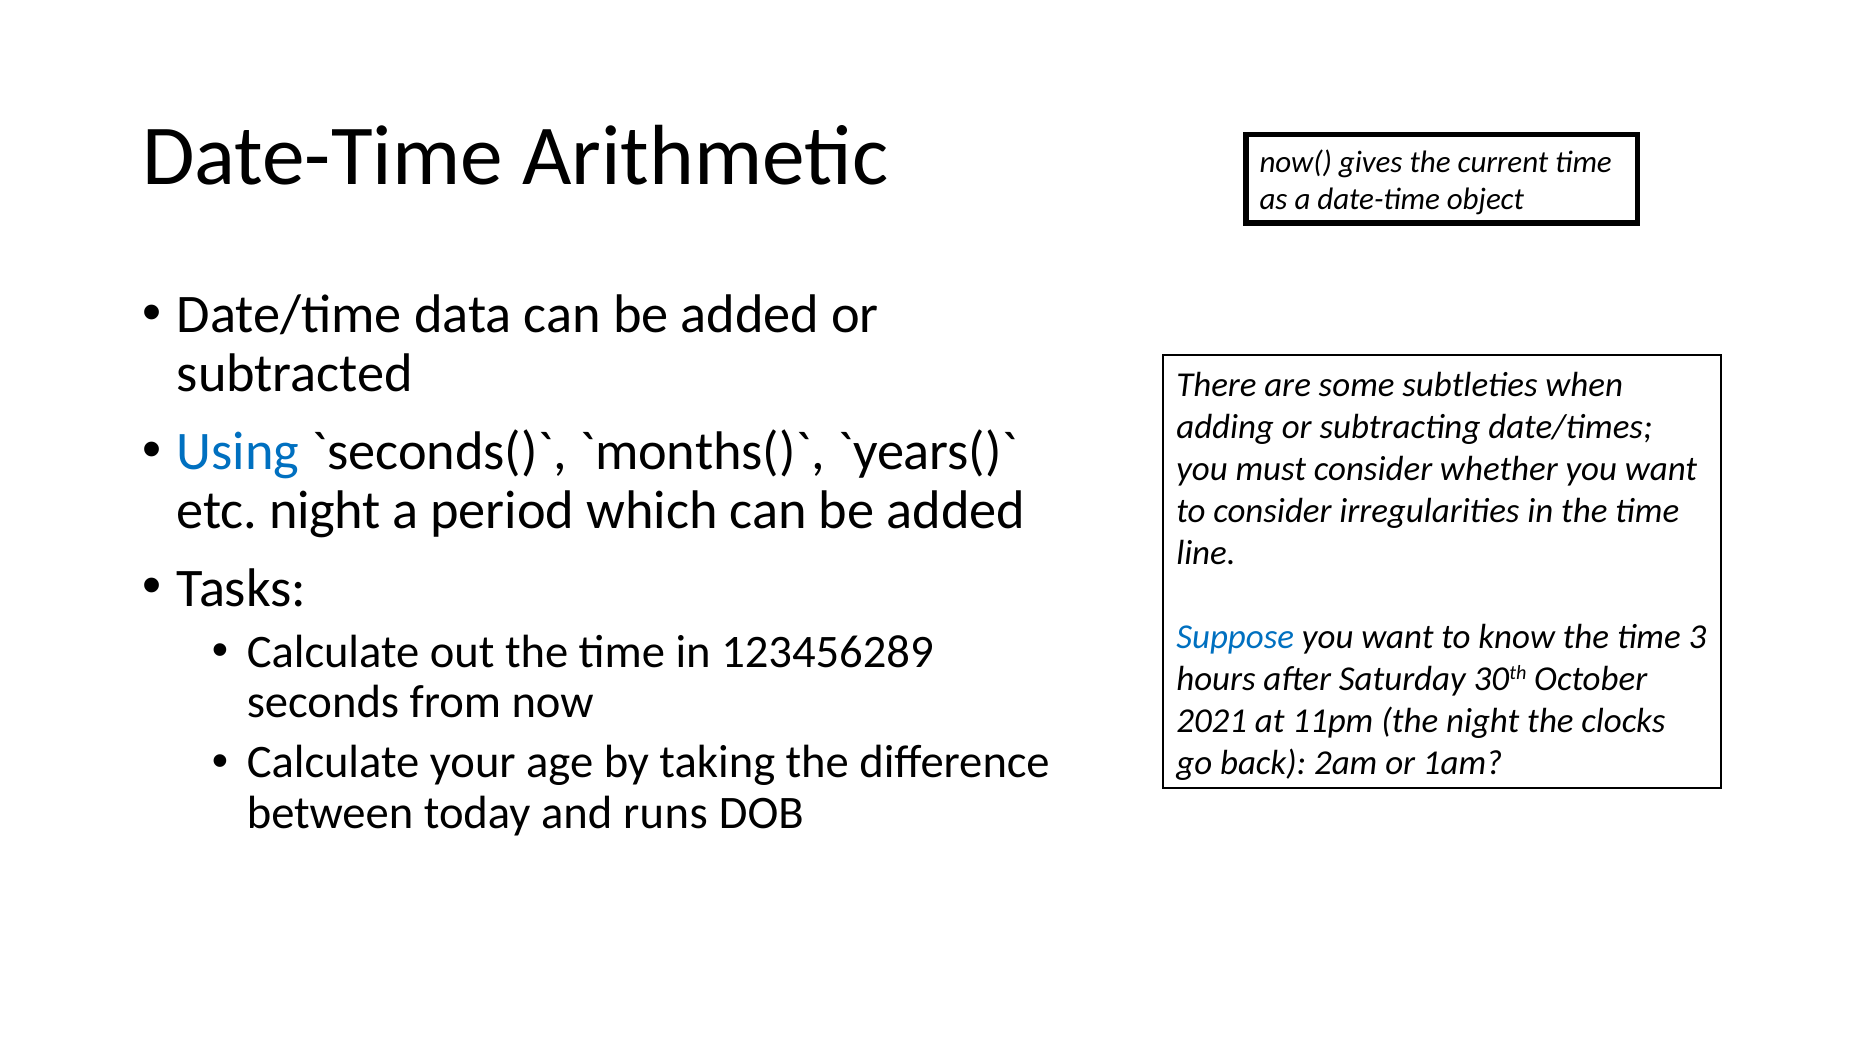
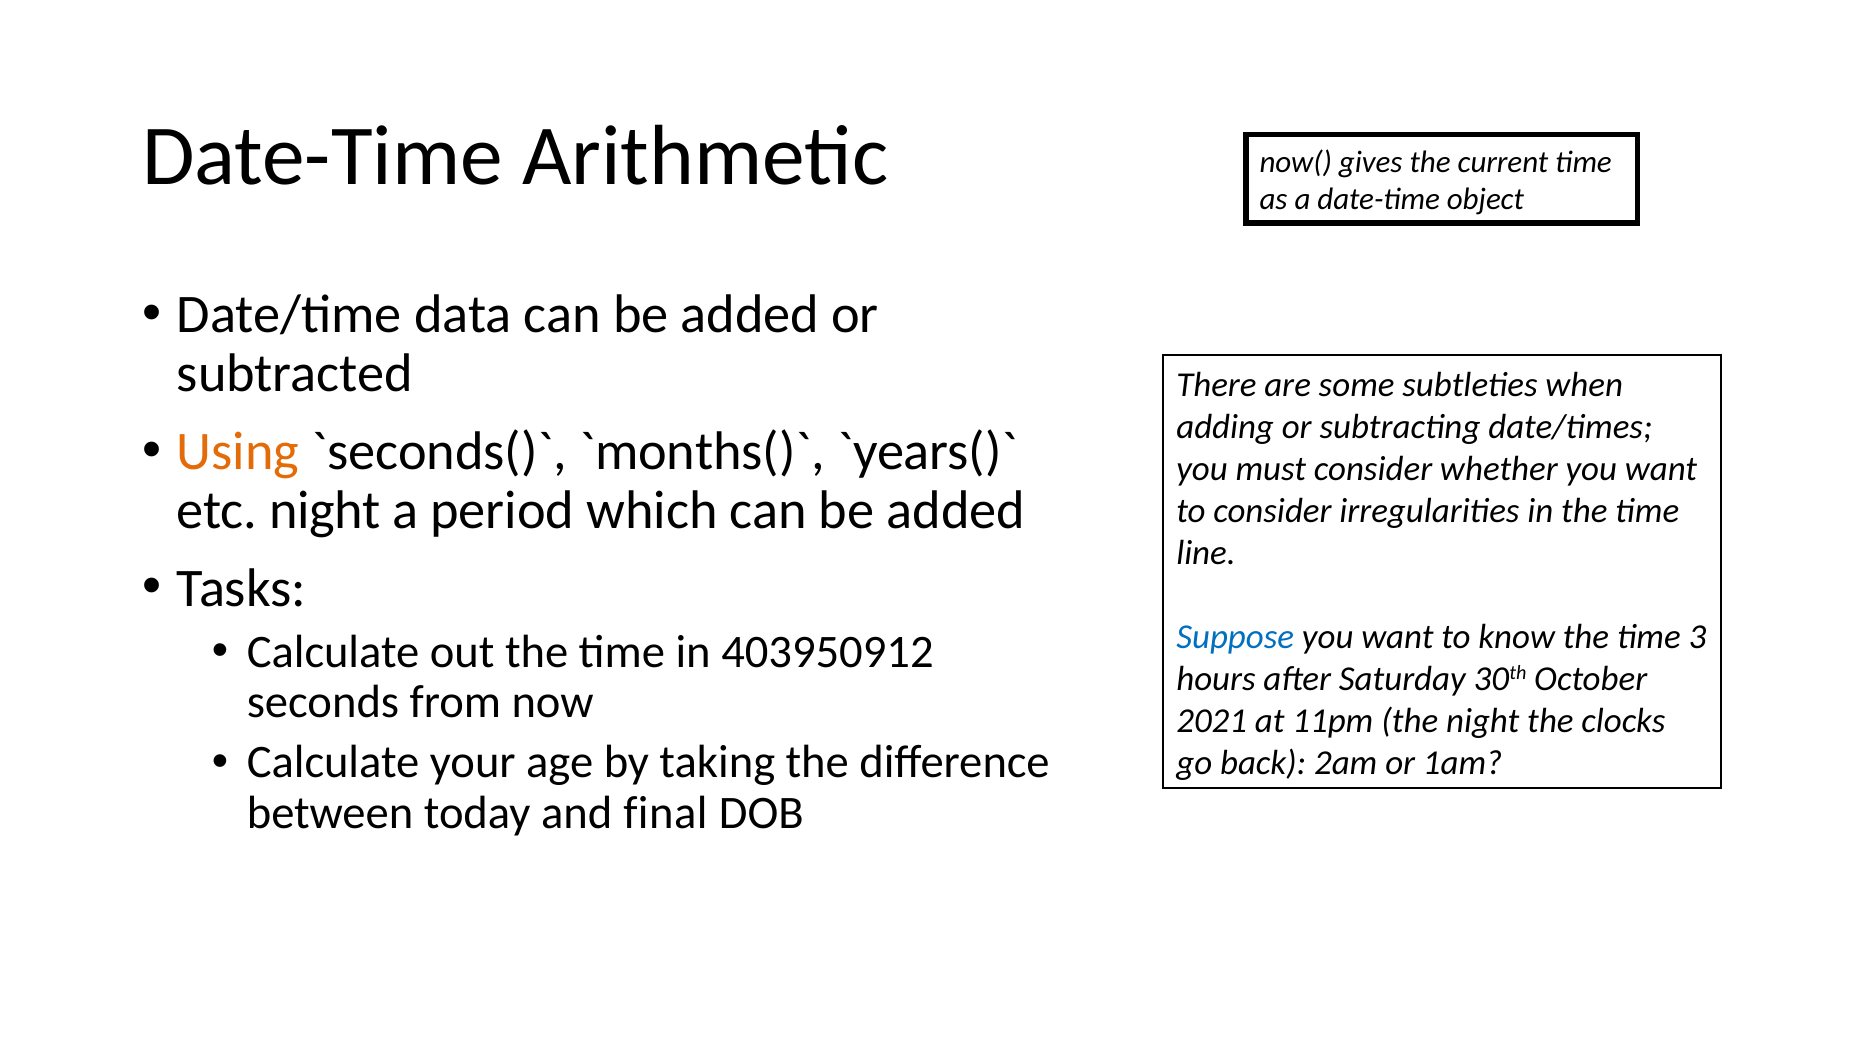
Using colour: blue -> orange
123456289: 123456289 -> 403950912
runs: runs -> final
